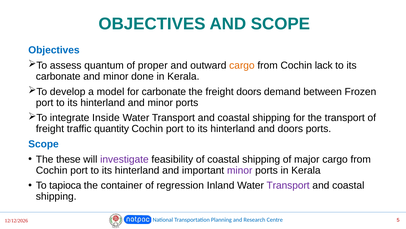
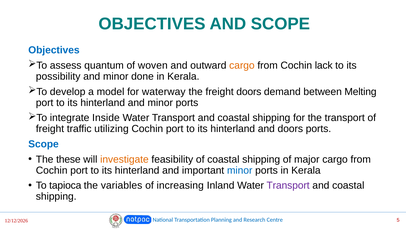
proper: proper -> woven
carbonate at (58, 76): carbonate -> possibility
for carbonate: carbonate -> waterway
Frozen: Frozen -> Melting
quantity: quantity -> utilizing
investigate colour: purple -> orange
minor at (240, 170) colour: purple -> blue
container: container -> variables
regression: regression -> increasing
